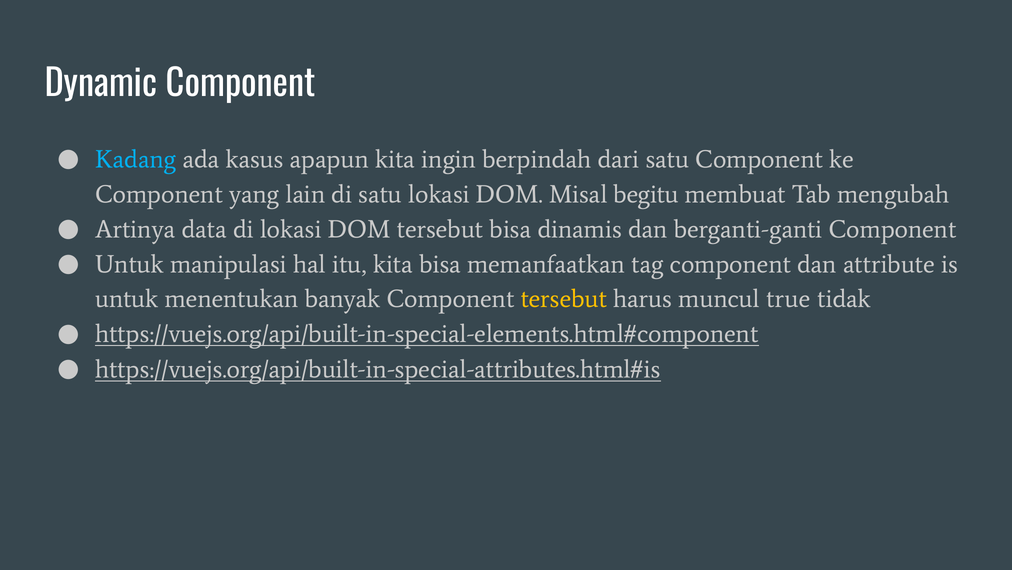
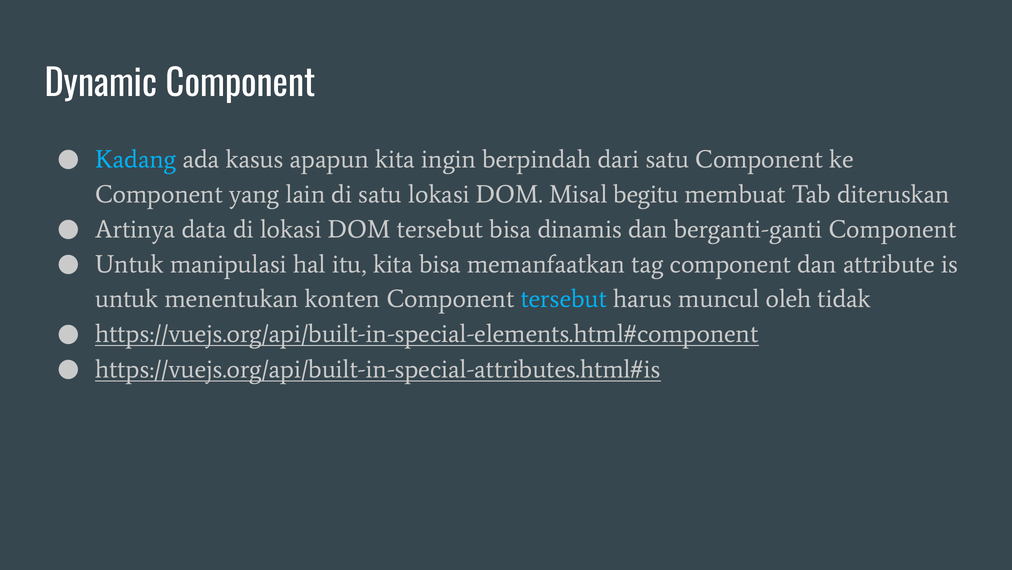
mengubah: mengubah -> diteruskan
banyak: banyak -> konten
tersebut at (564, 299) colour: yellow -> light blue
true: true -> oleh
